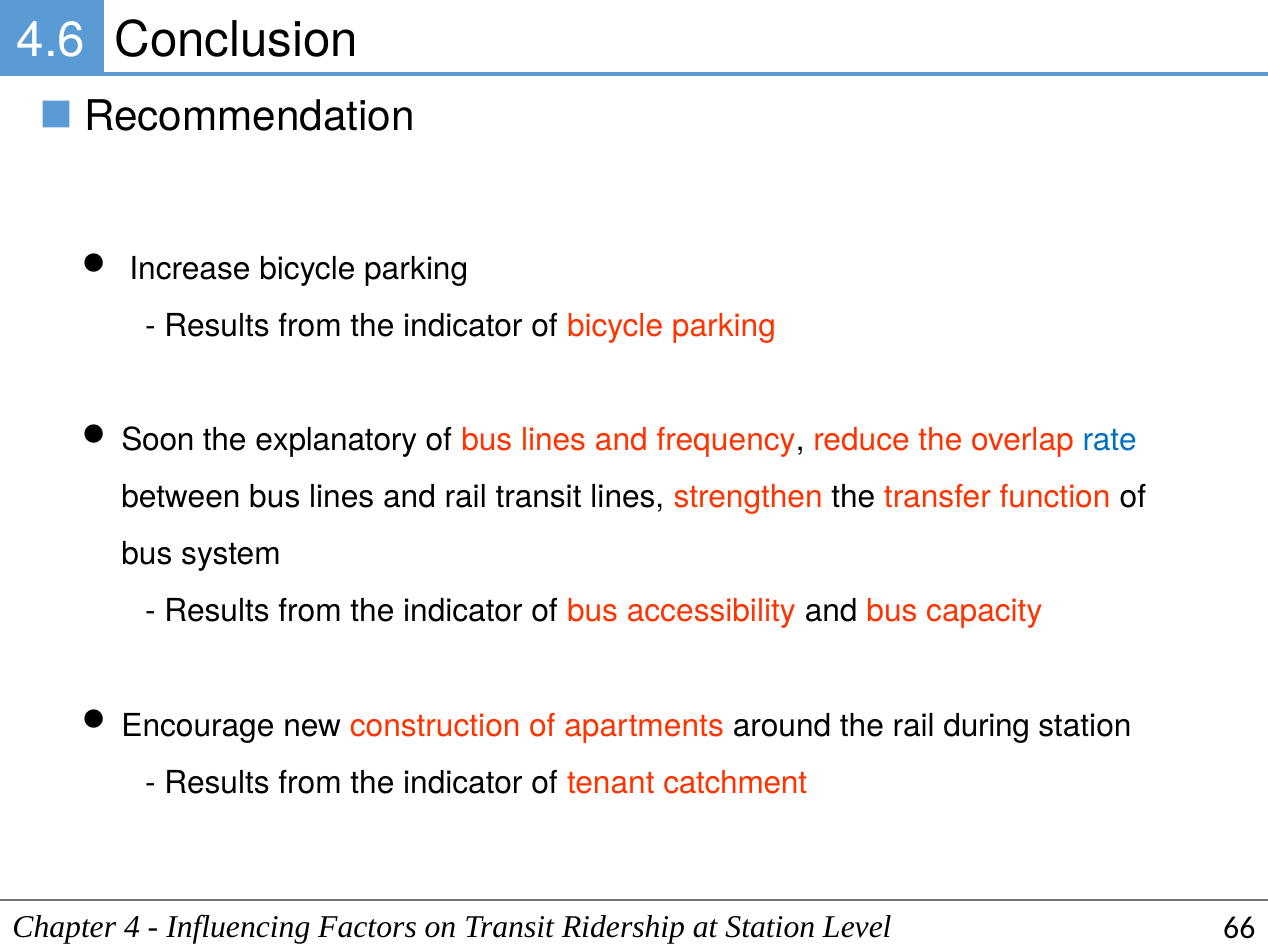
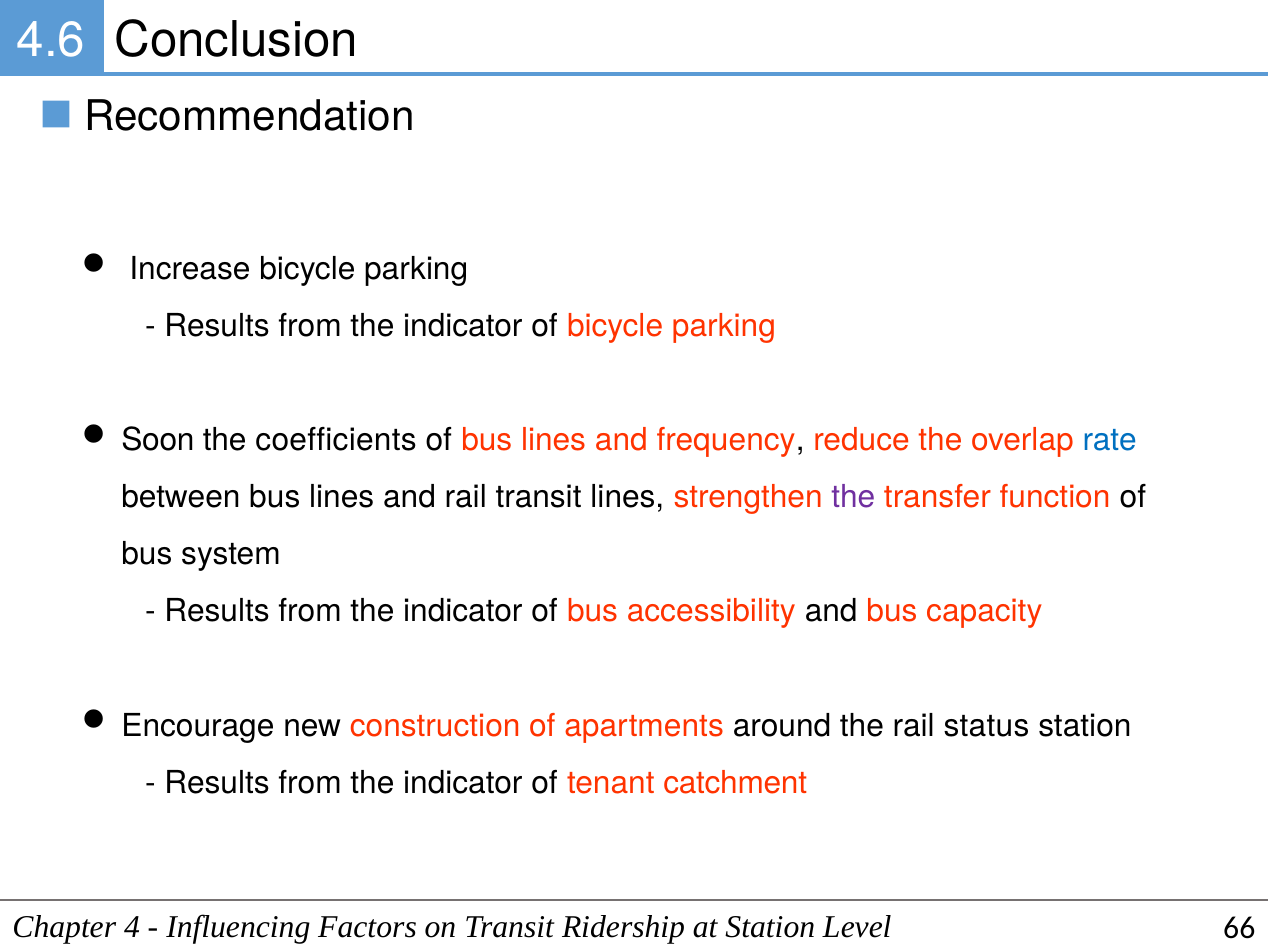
explanatory: explanatory -> coefficients
the at (853, 497) colour: black -> purple
during: during -> status
